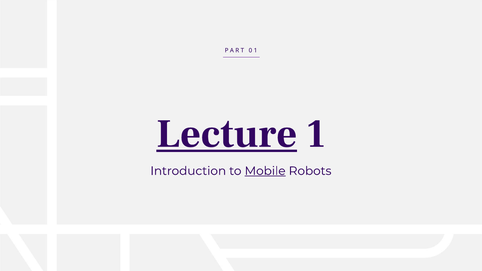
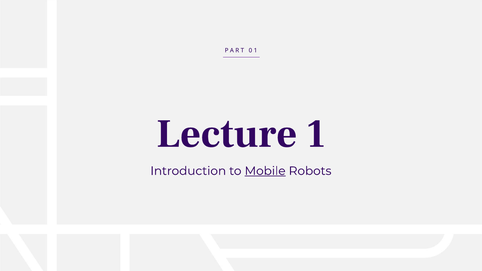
Lecture underline: present -> none
